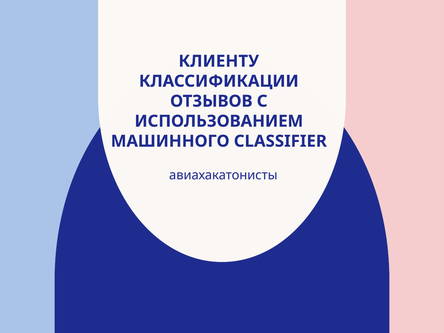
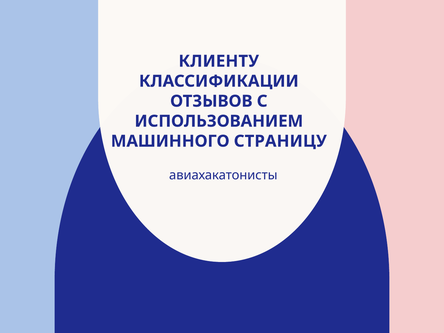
CLASSIFIER: CLASSIFIER -> СТРАНИЦУ
